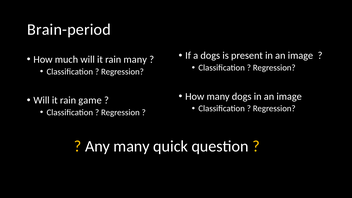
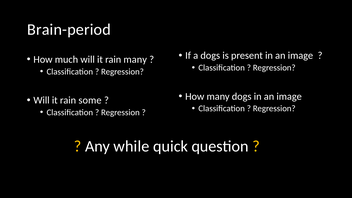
game: game -> some
Any many: many -> while
